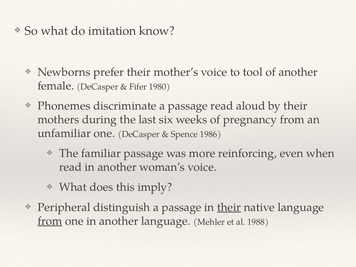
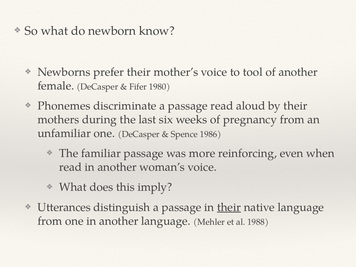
imitation: imitation -> newborn
Peripheral: Peripheral -> Utterances
from at (50, 221) underline: present -> none
